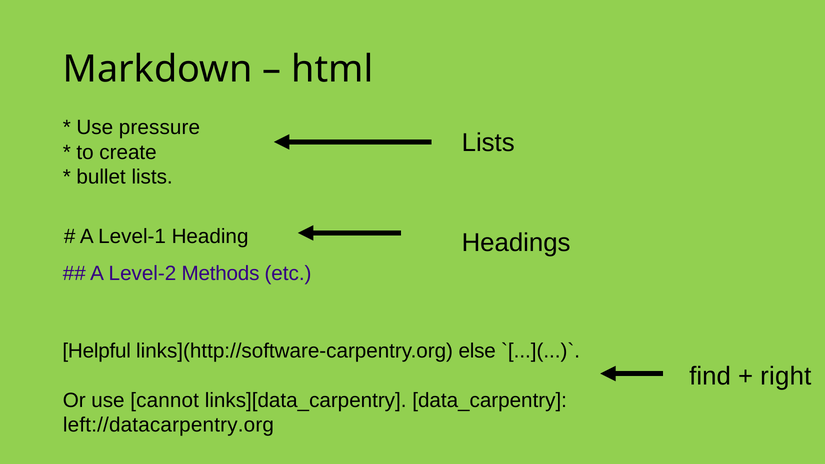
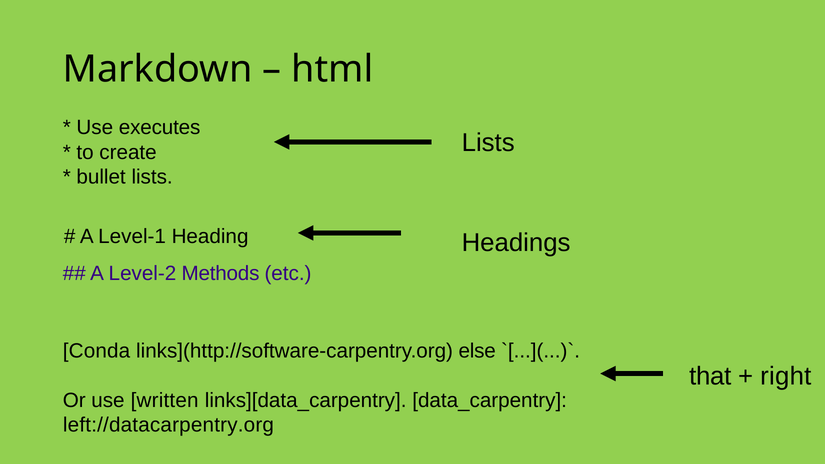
pressure: pressure -> executes
Helpful: Helpful -> Conda
find: find -> that
cannot: cannot -> written
